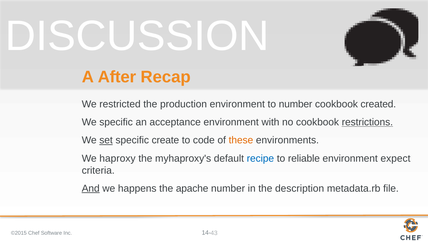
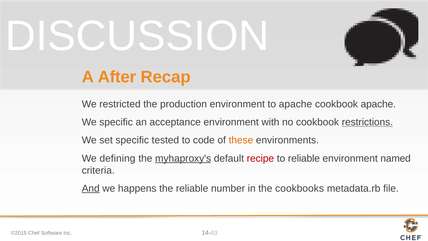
to number: number -> apache
cookbook created: created -> apache
set underline: present -> none
create: create -> tested
haproxy: haproxy -> defining
myhaproxy's underline: none -> present
recipe colour: blue -> red
expect: expect -> named
the apache: apache -> reliable
description: description -> cookbooks
